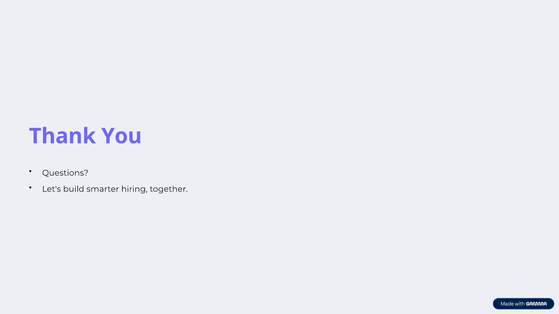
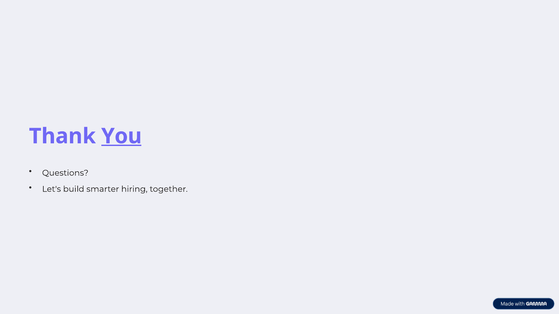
You underline: none -> present
